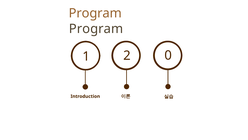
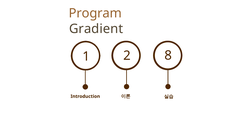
Program at (96, 29): Program -> Gradient
0: 0 -> 8
